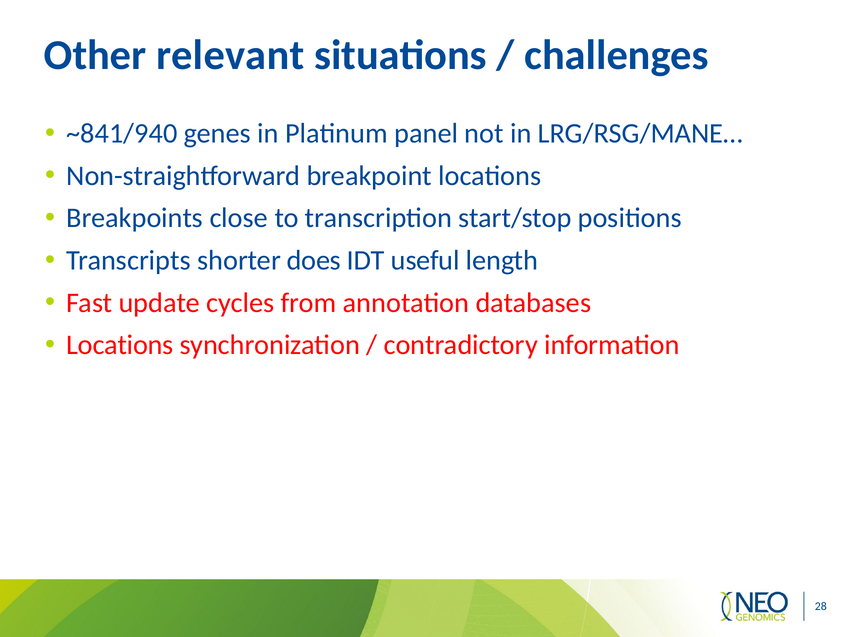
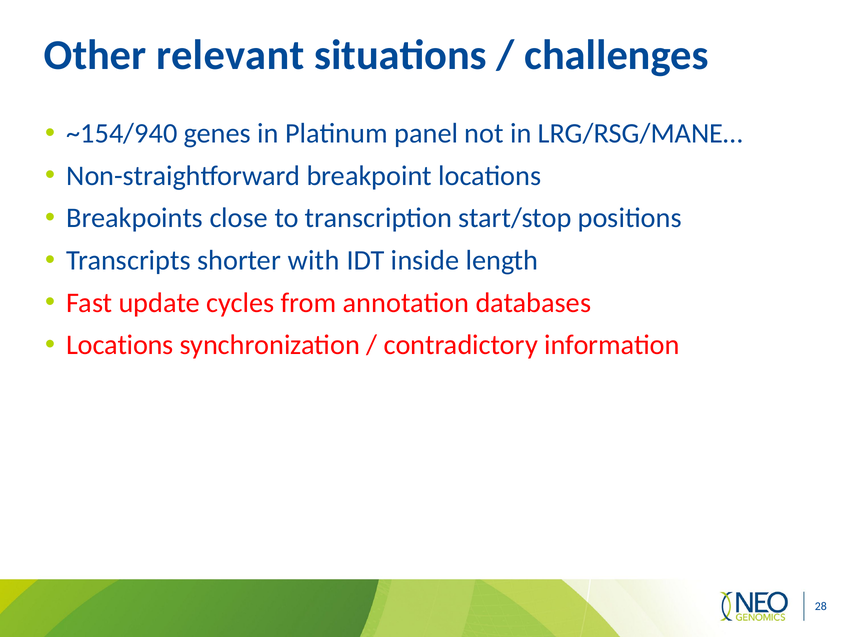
~841/940: ~841/940 -> ~154/940
does: does -> with
useful: useful -> inside
